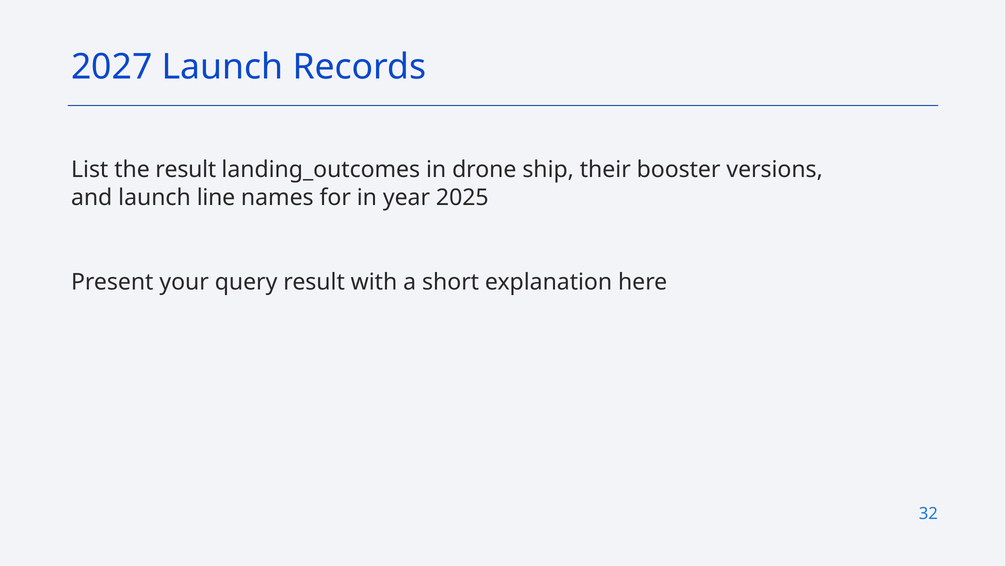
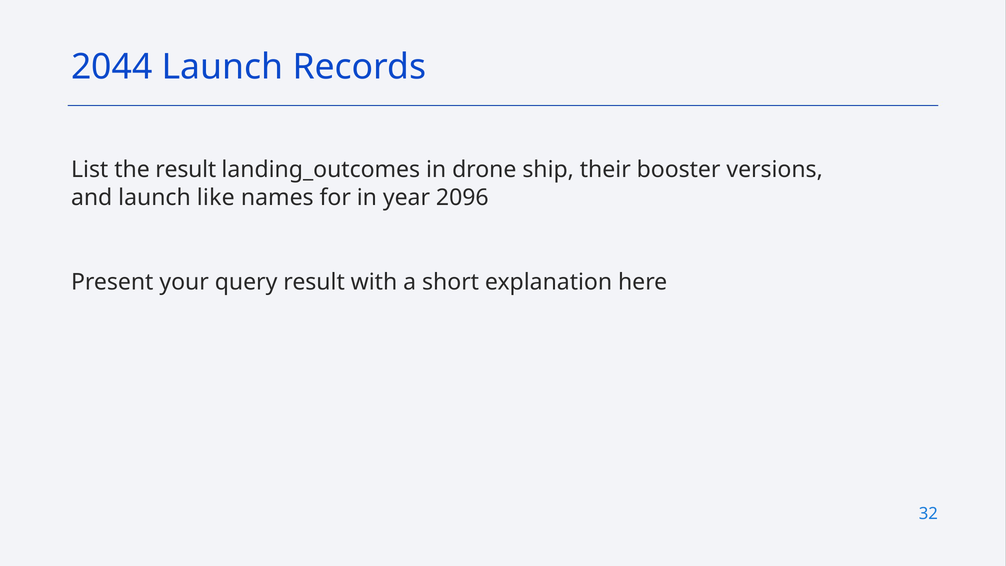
2027: 2027 -> 2044
line: line -> like
2025: 2025 -> 2096
